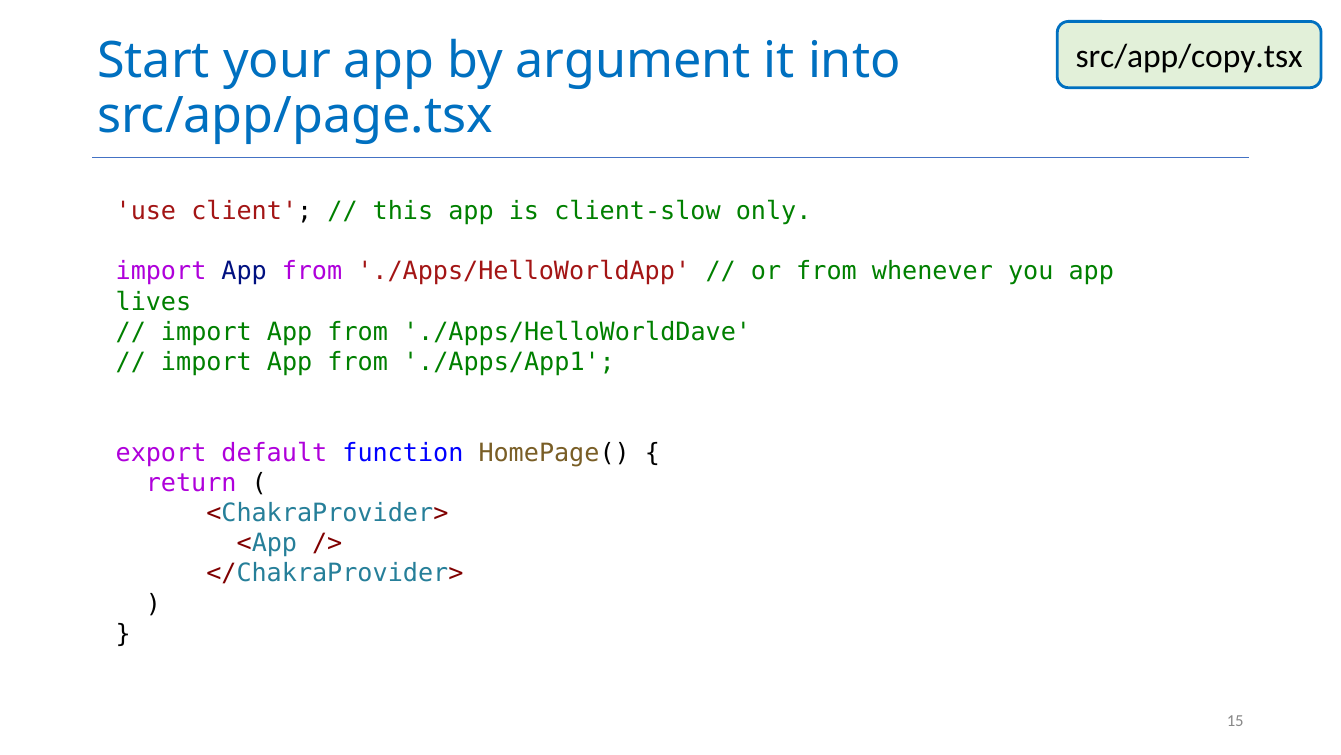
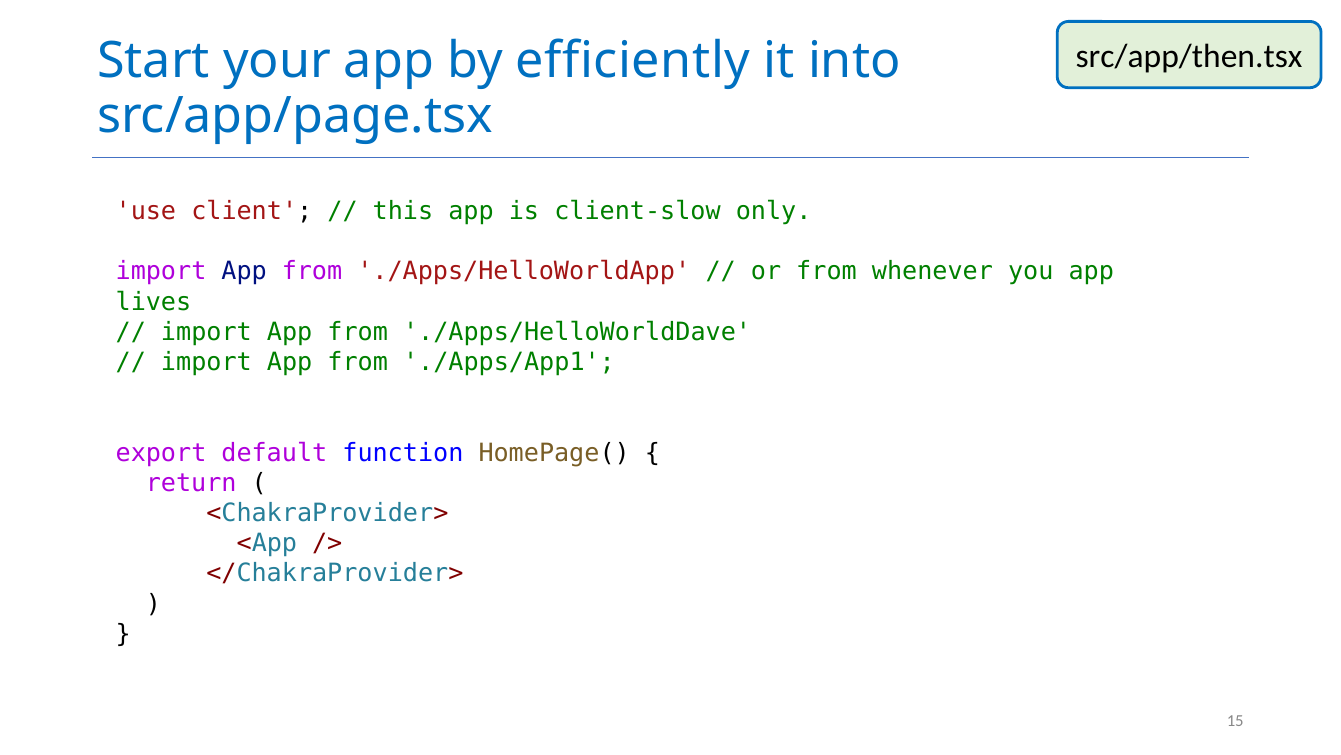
src/app/copy.tsx: src/app/copy.tsx -> src/app/then.tsx
argument: argument -> efficiently
